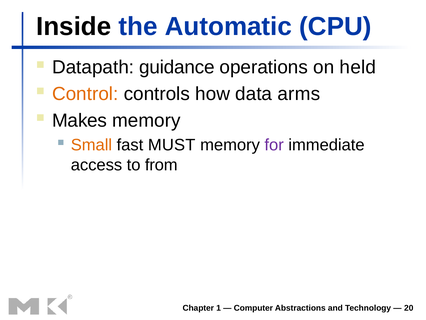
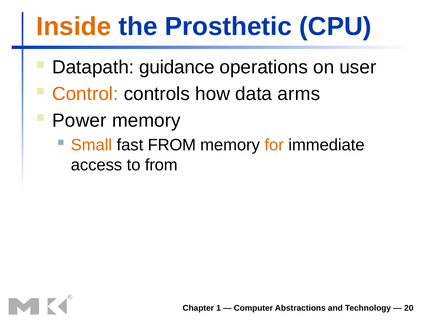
Inside colour: black -> orange
Automatic: Automatic -> Prosthetic
held: held -> user
Makes: Makes -> Power
fast MUST: MUST -> FROM
for colour: purple -> orange
